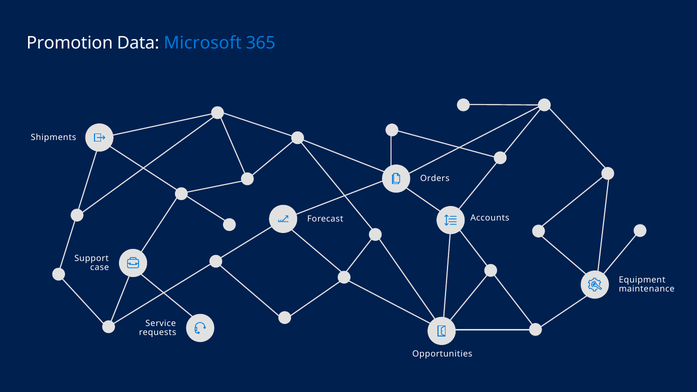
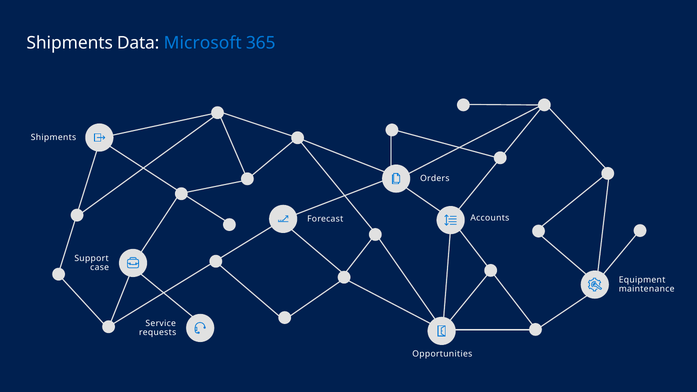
Promotion at (70, 43): Promotion -> Shipments
